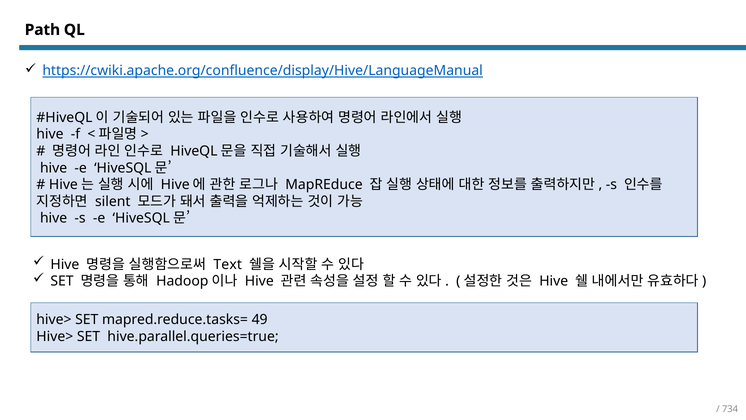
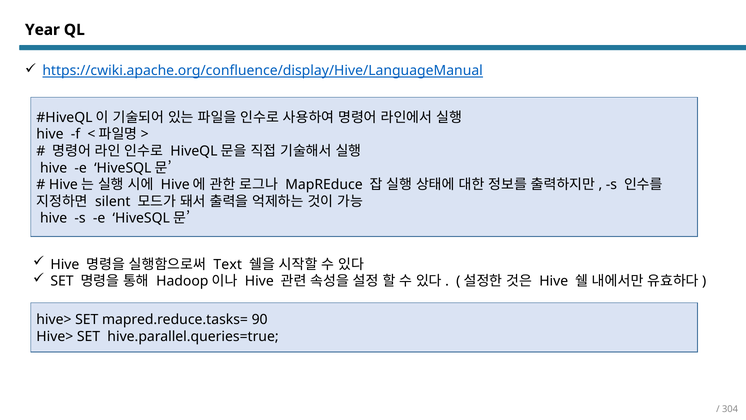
Path: Path -> Year
49: 49 -> 90
734: 734 -> 304
